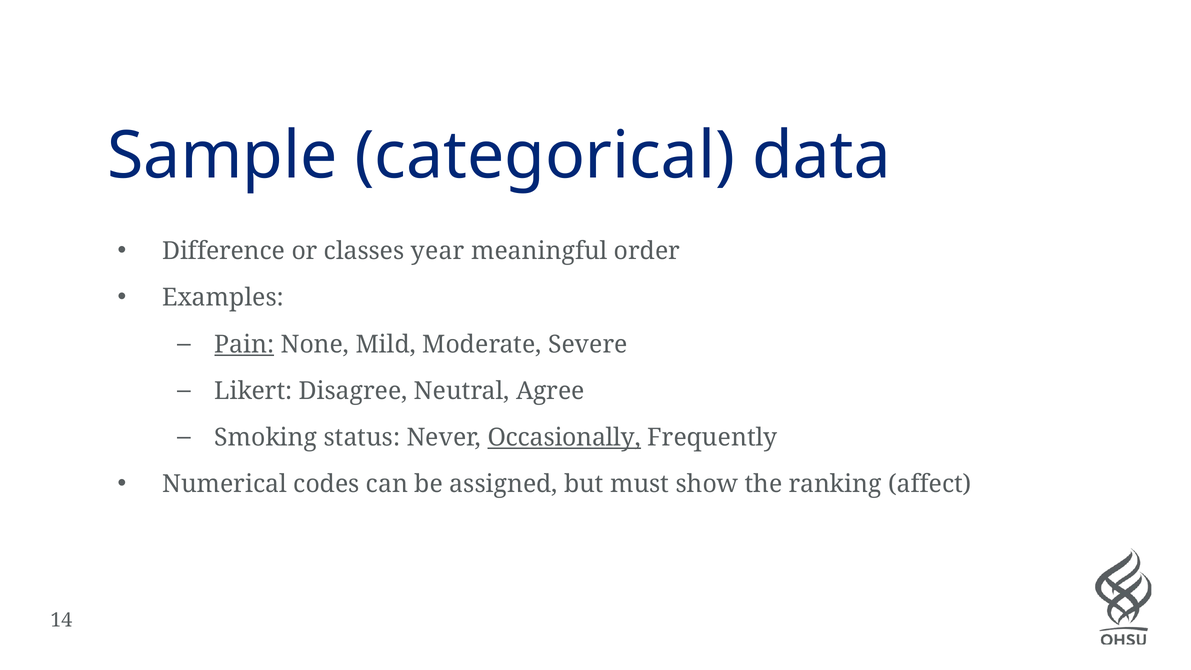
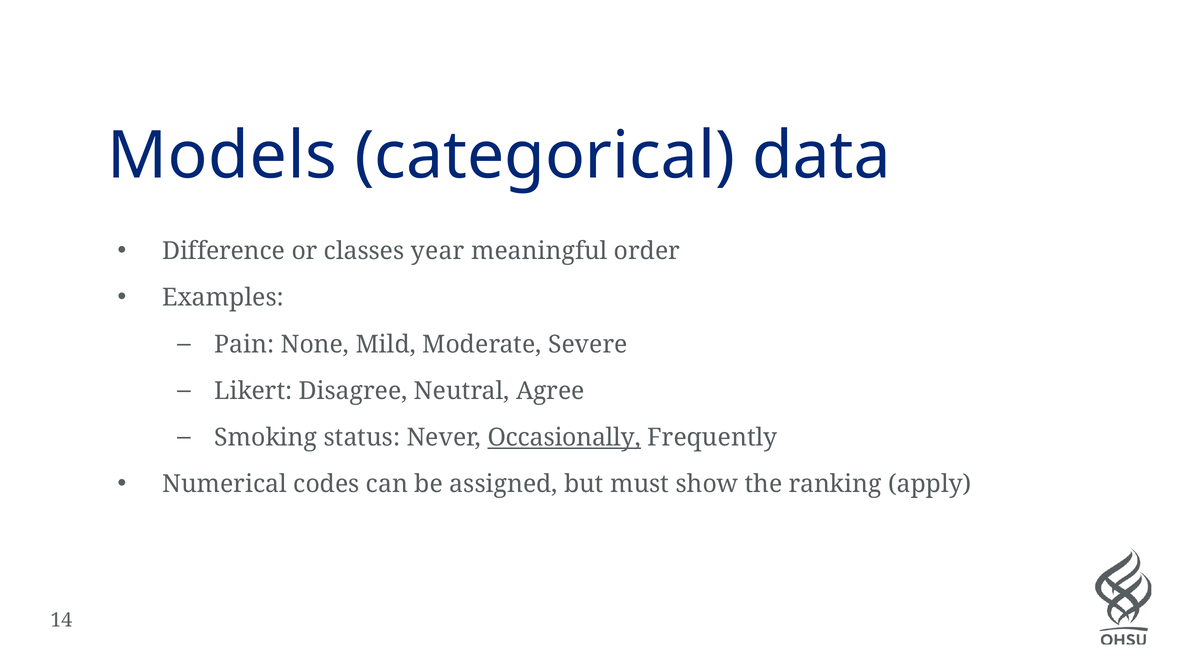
Sample: Sample -> Models
Pain underline: present -> none
affect: affect -> apply
